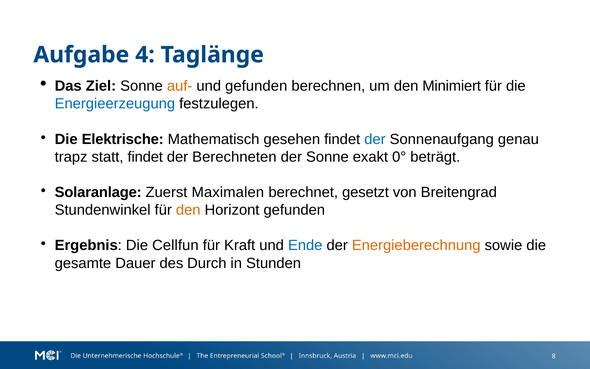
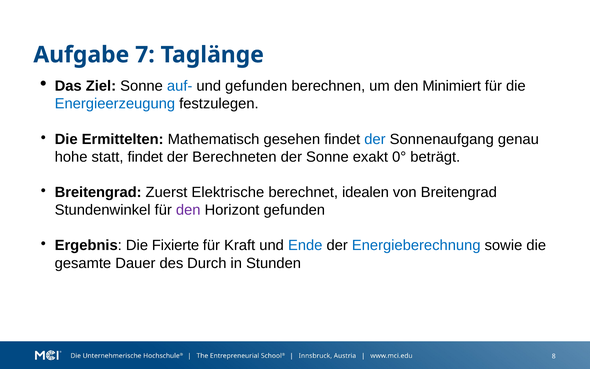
4: 4 -> 7
auf- colour: orange -> blue
Elektrische: Elektrische -> Ermittelten
trapz: trapz -> hohe
Solaranlage at (98, 192): Solaranlage -> Breitengrad
Maximalen: Maximalen -> Elektrische
gesetzt: gesetzt -> idealen
den at (188, 210) colour: orange -> purple
Cellfun: Cellfun -> Fixierte
Energieberechnung colour: orange -> blue
